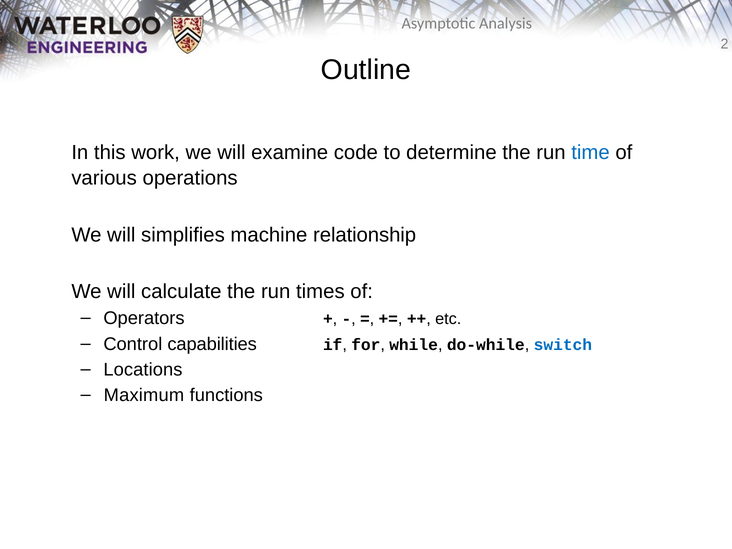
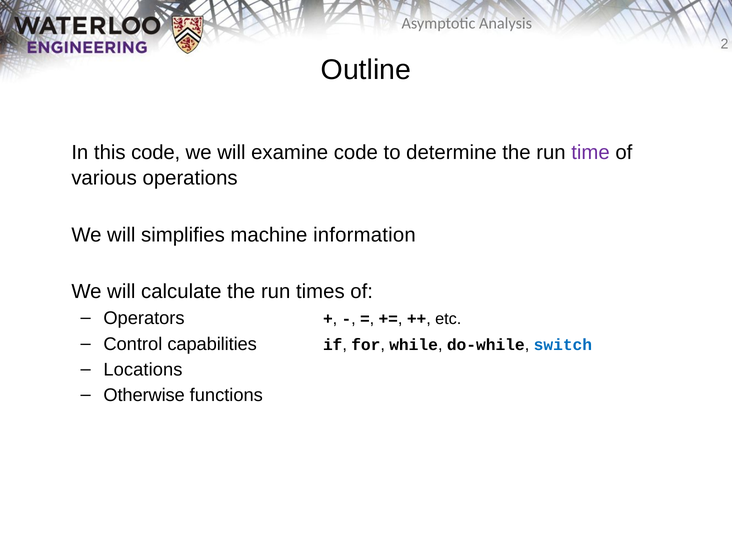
this work: work -> code
time colour: blue -> purple
relationship: relationship -> information
Maximum: Maximum -> Otherwise
